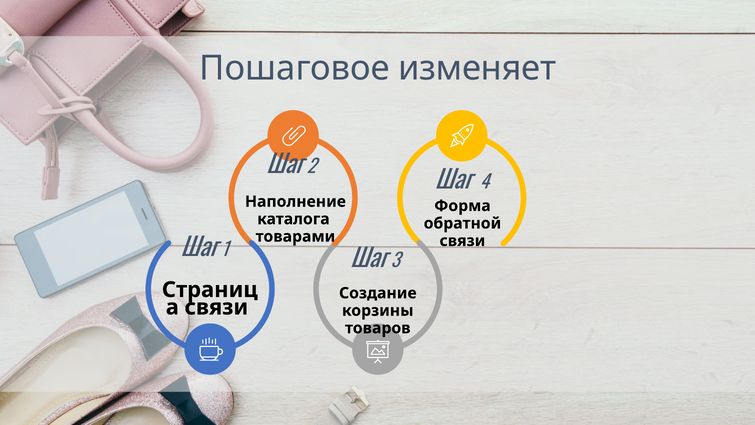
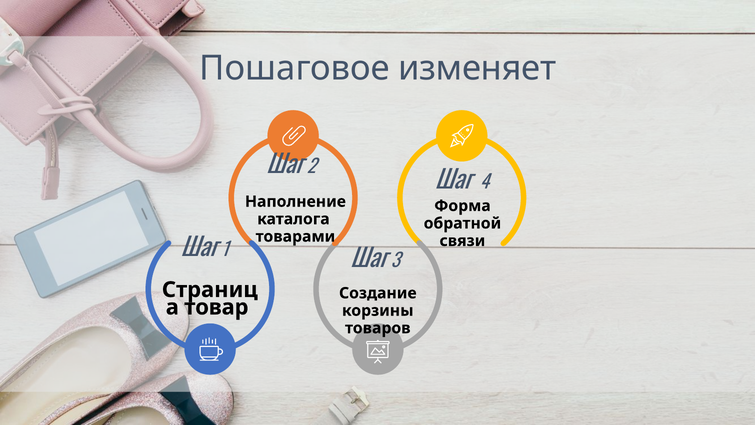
связи at (216, 307): связи -> товар
